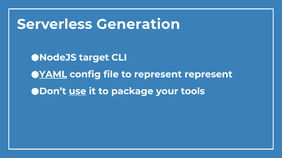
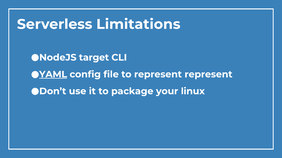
Generation: Generation -> Limitations
use underline: present -> none
tools: tools -> linux
